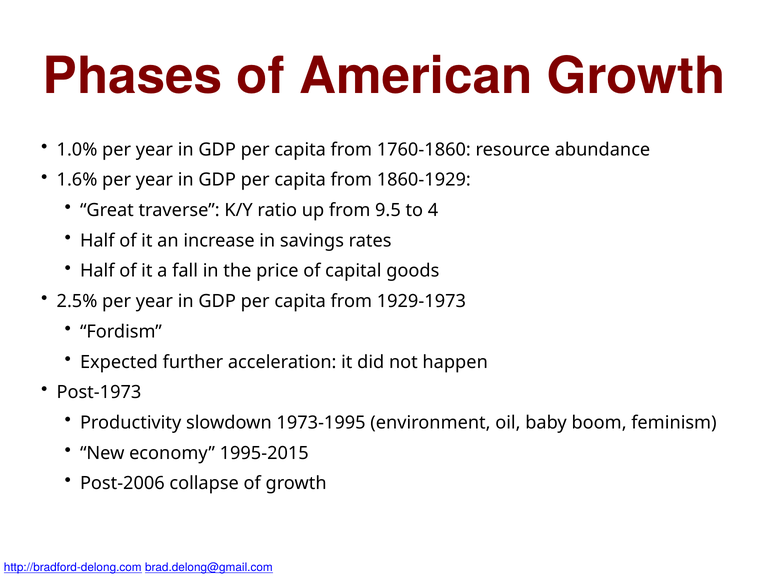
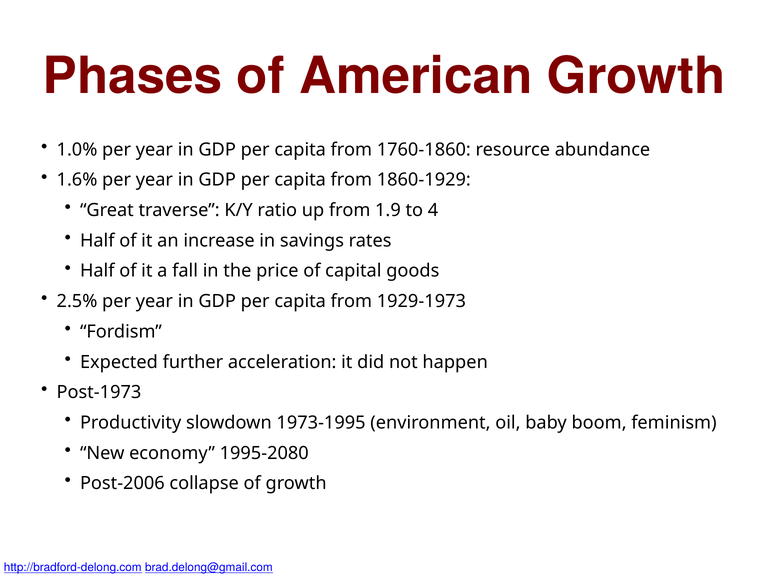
9.5: 9.5 -> 1.9
1995-2015: 1995-2015 -> 1995-2080
